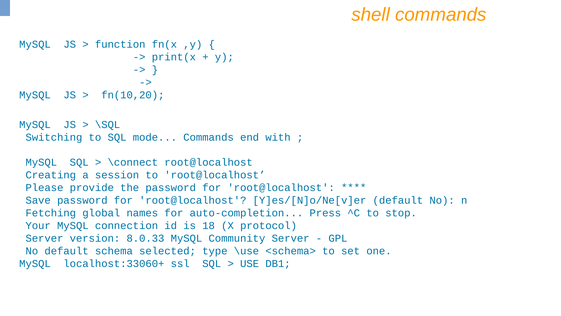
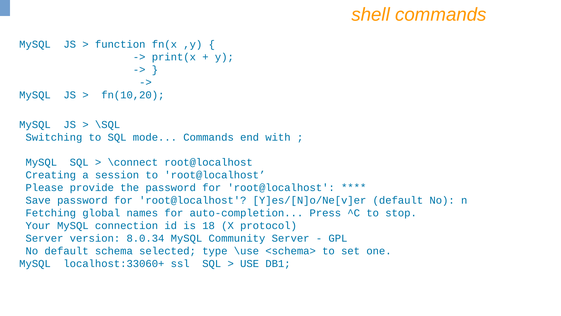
8.0.33: 8.0.33 -> 8.0.34
